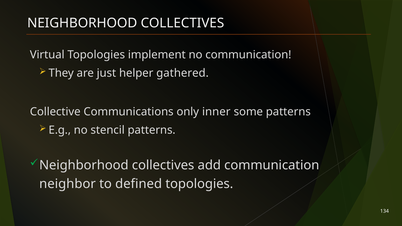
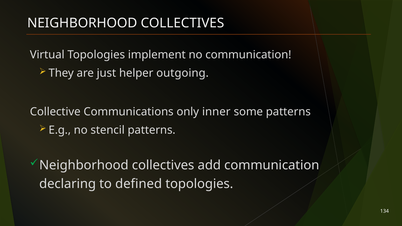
gathered: gathered -> outgoing
neighbor: neighbor -> declaring
